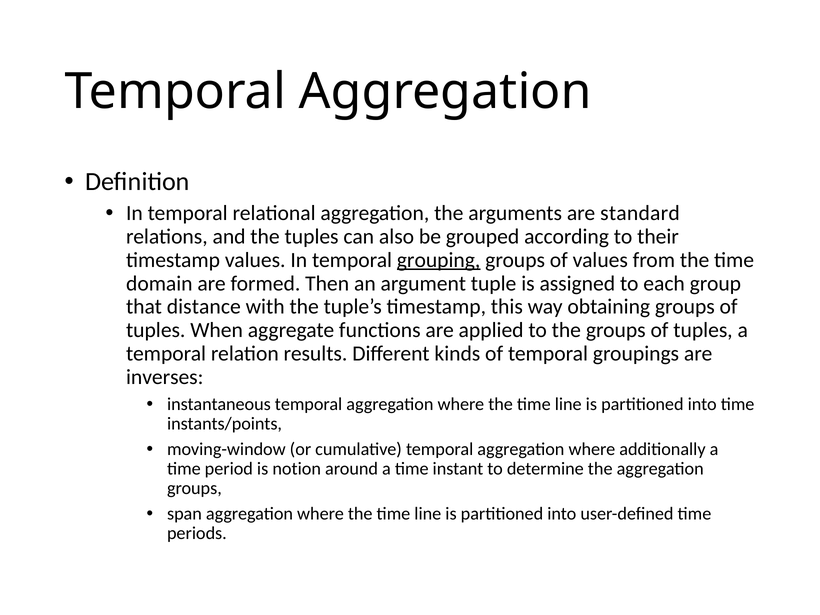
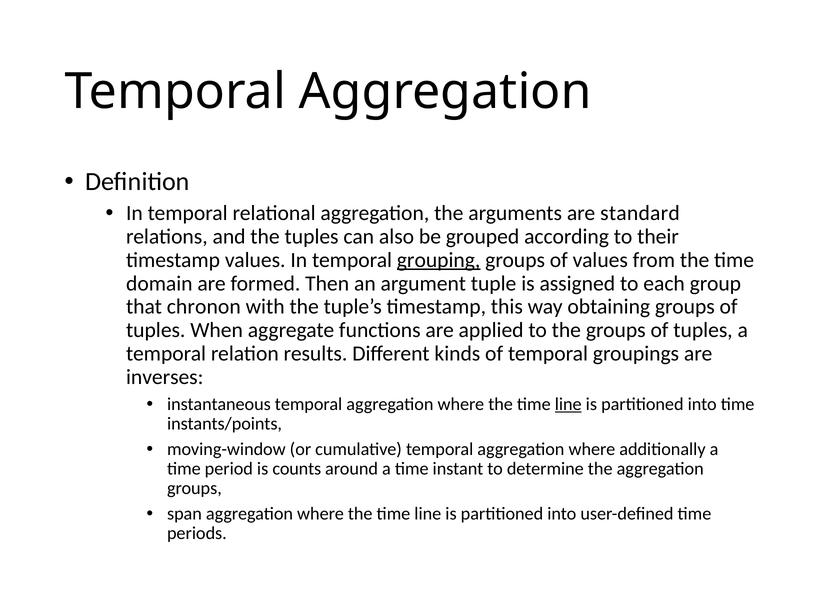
distance: distance -> chronon
line at (568, 404) underline: none -> present
notion: notion -> counts
